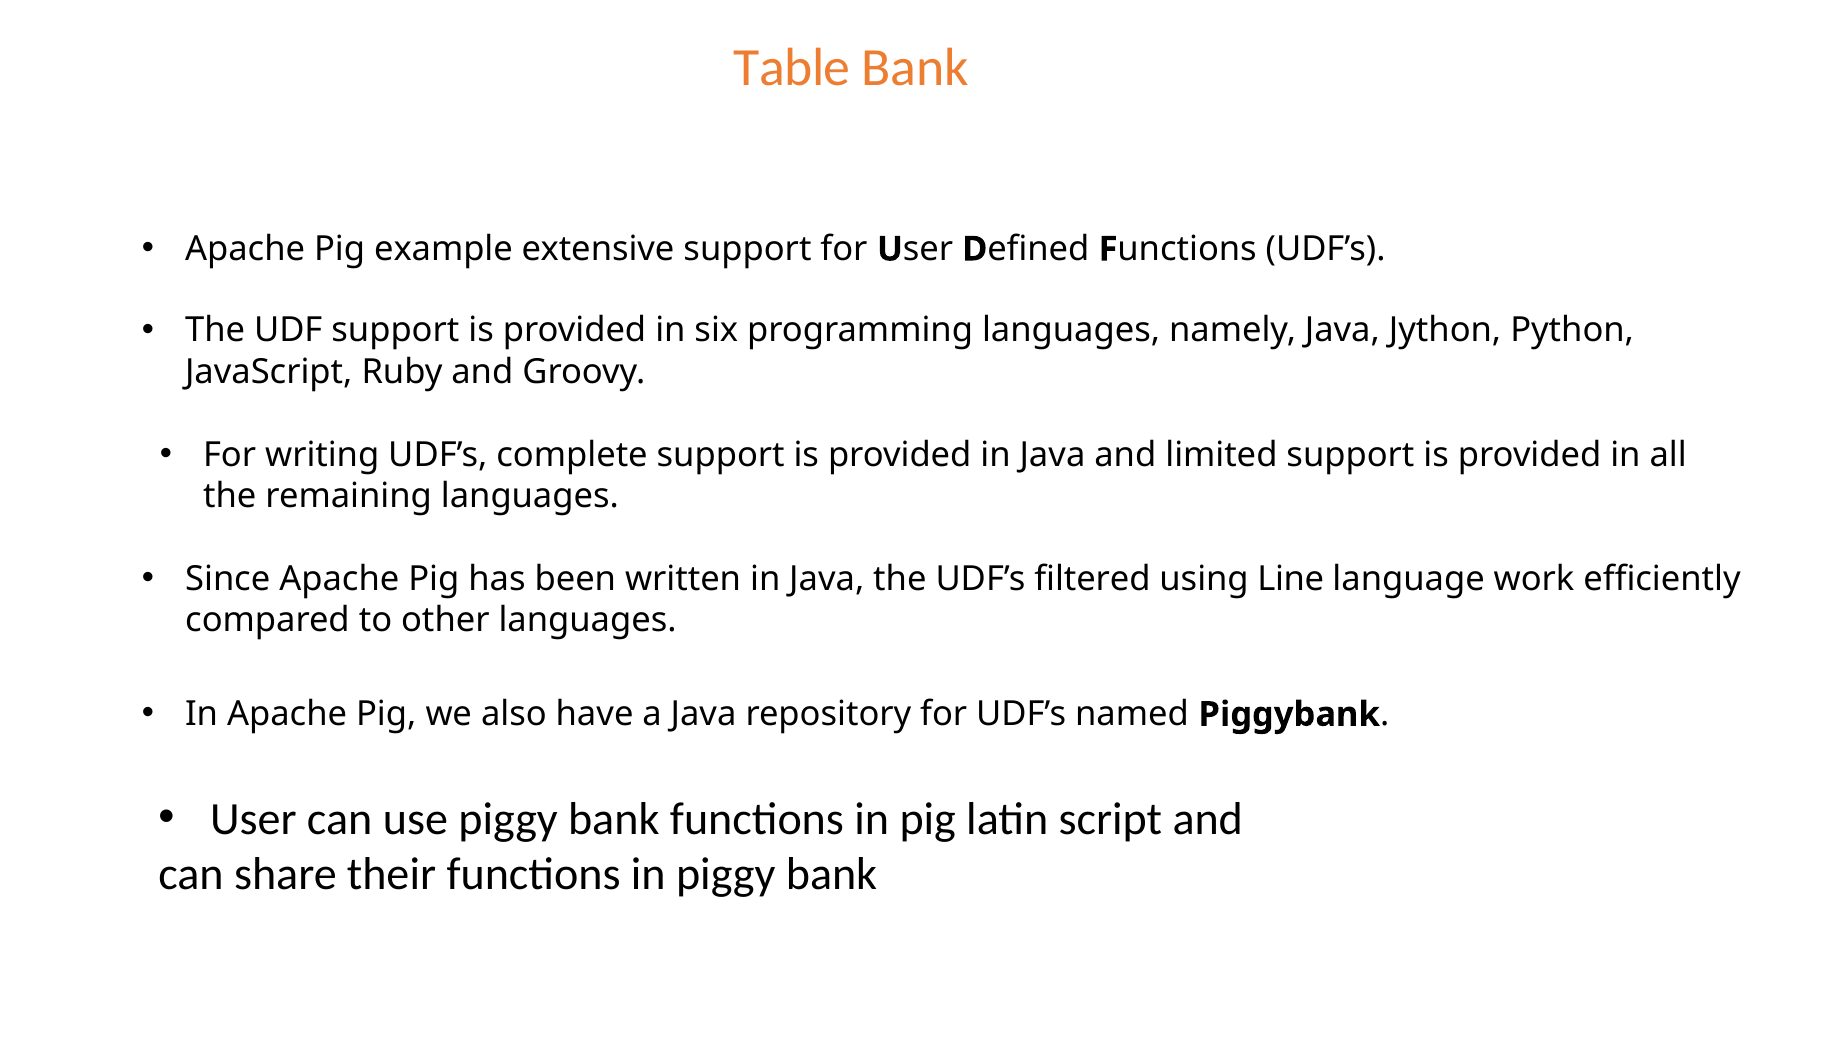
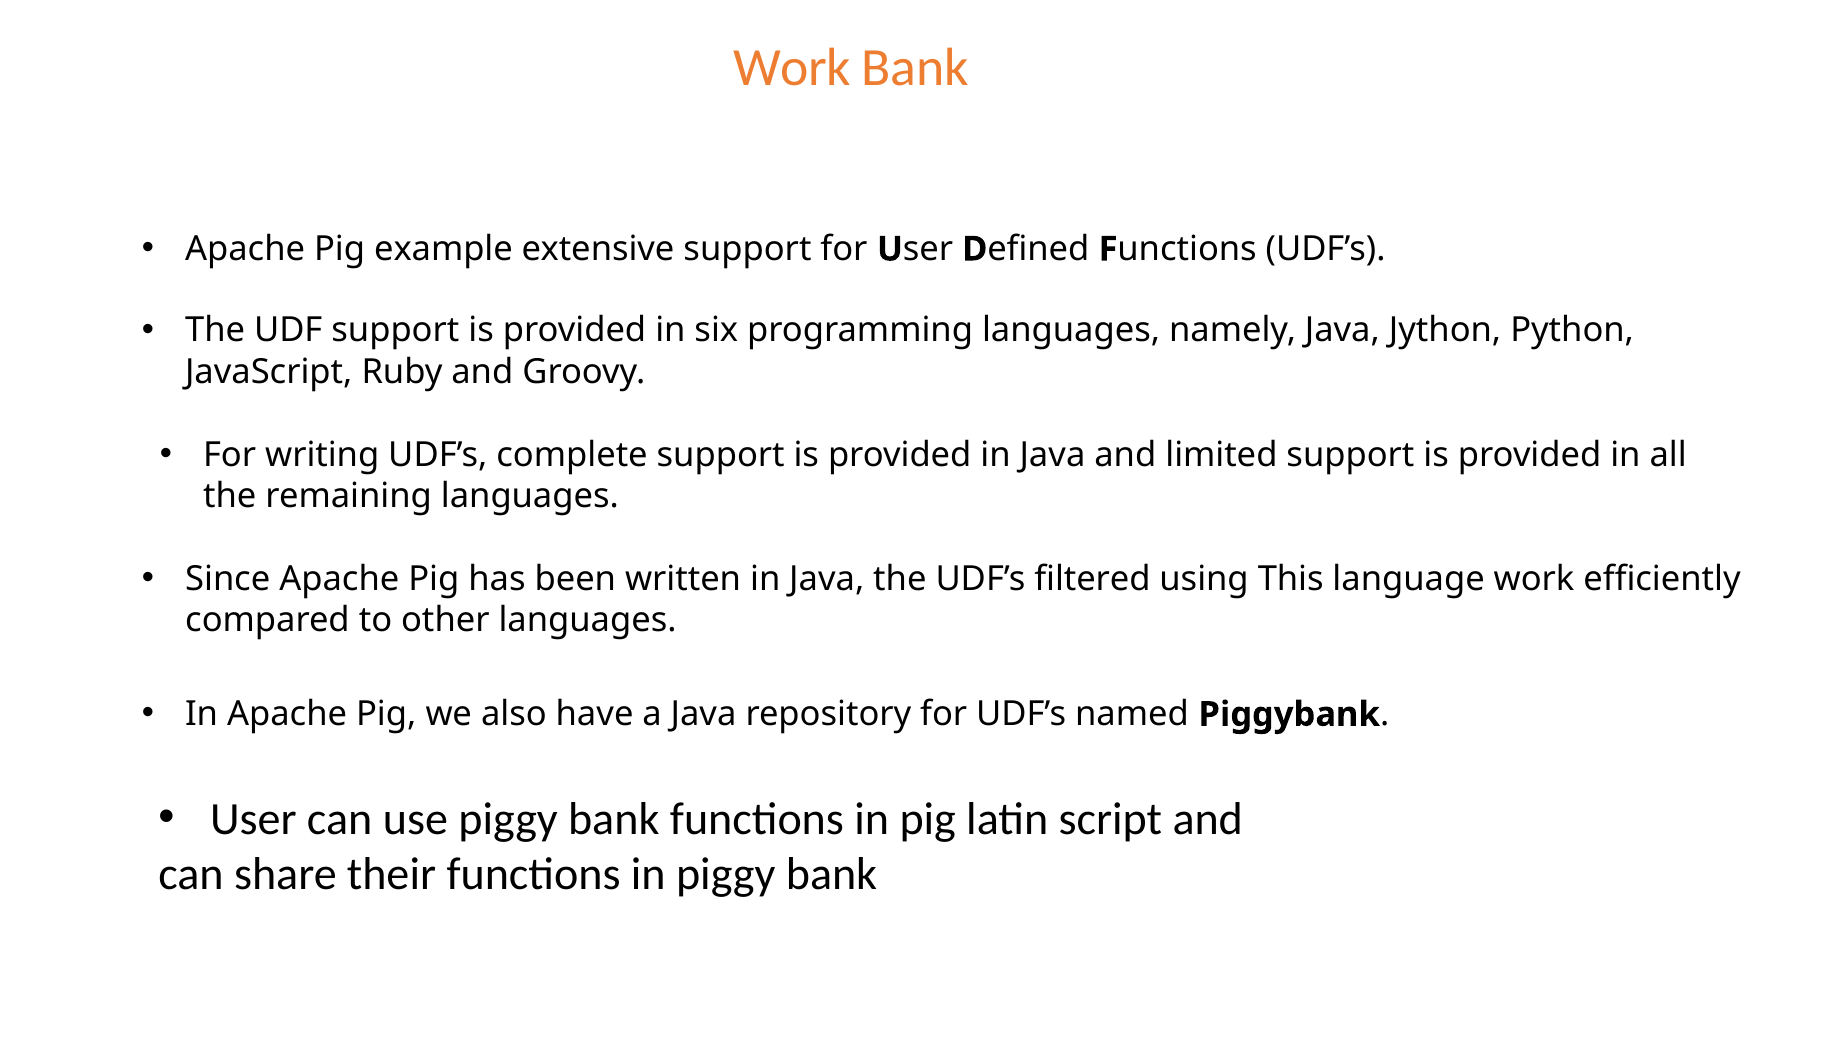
Table at (792, 67): Table -> Work
Line: Line -> This
